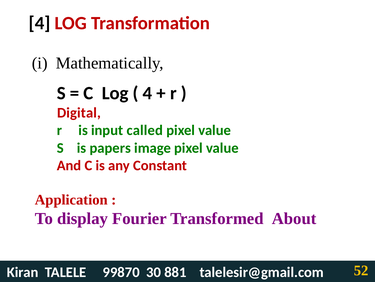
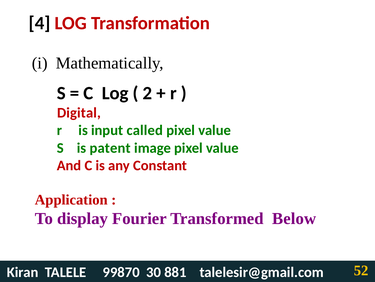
4 at (147, 93): 4 -> 2
papers: papers -> patent
About: About -> Below
